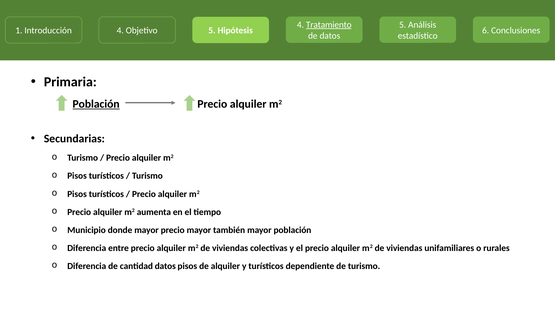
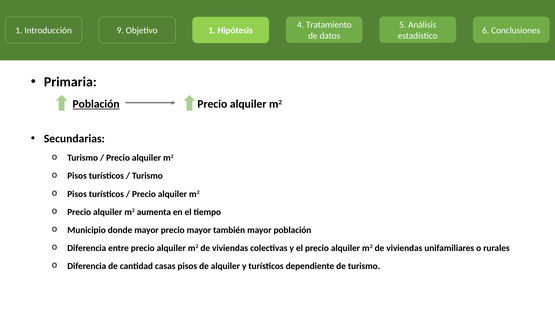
Tratamiento underline: present -> none
Introducción 4: 4 -> 9
Objetivo 5: 5 -> 1
cantidad datos: datos -> casas
